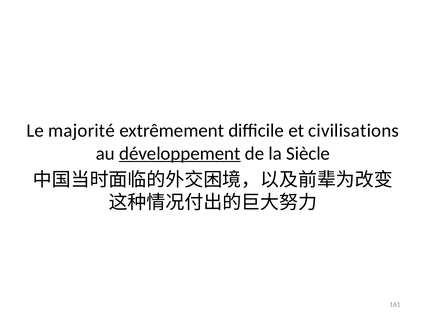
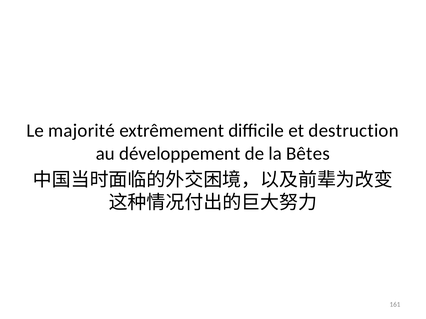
civilisations: civilisations -> destruction
développement underline: present -> none
Siècle: Siècle -> Bêtes
